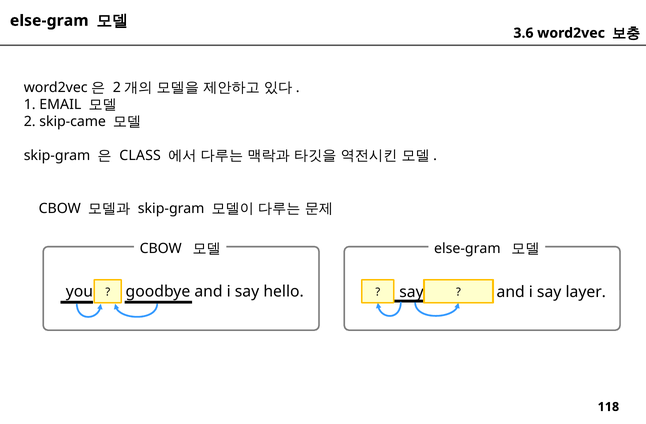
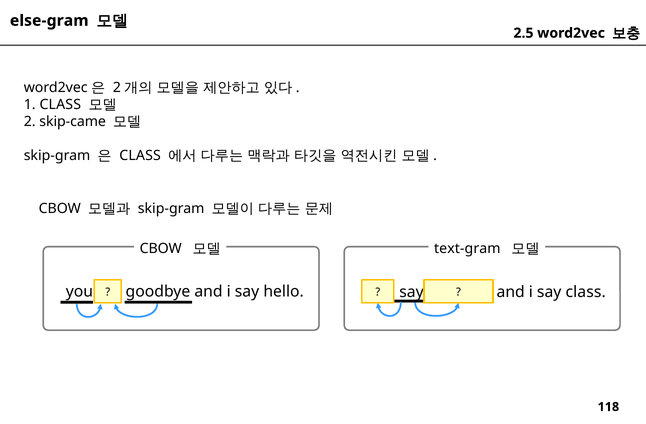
3.6: 3.6 -> 2.5
1 EMAIL: EMAIL -> CLASS
else-gram at (467, 249): else-gram -> text-gram
say layer: layer -> class
